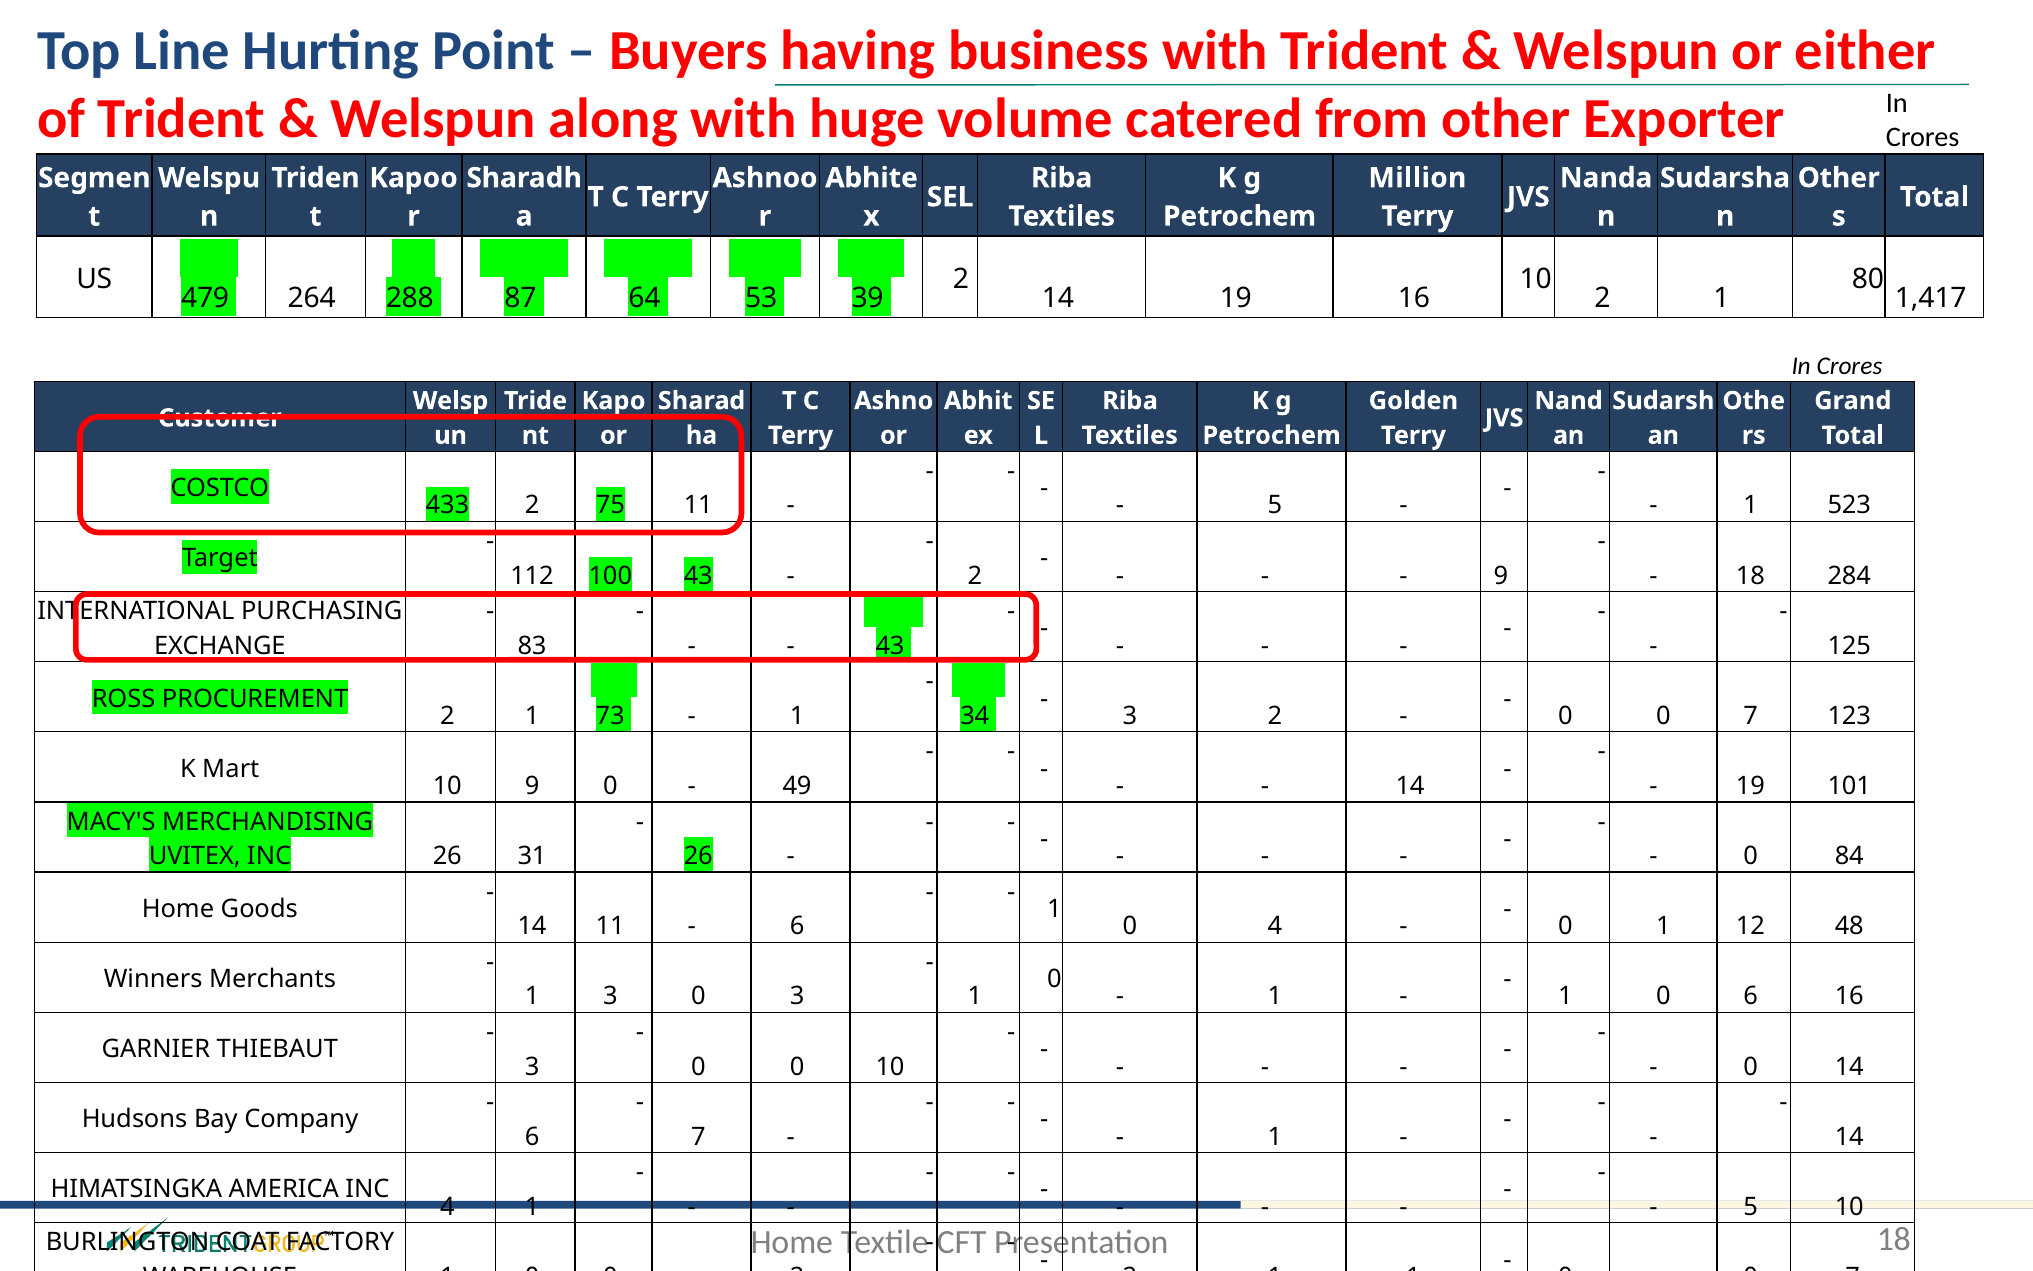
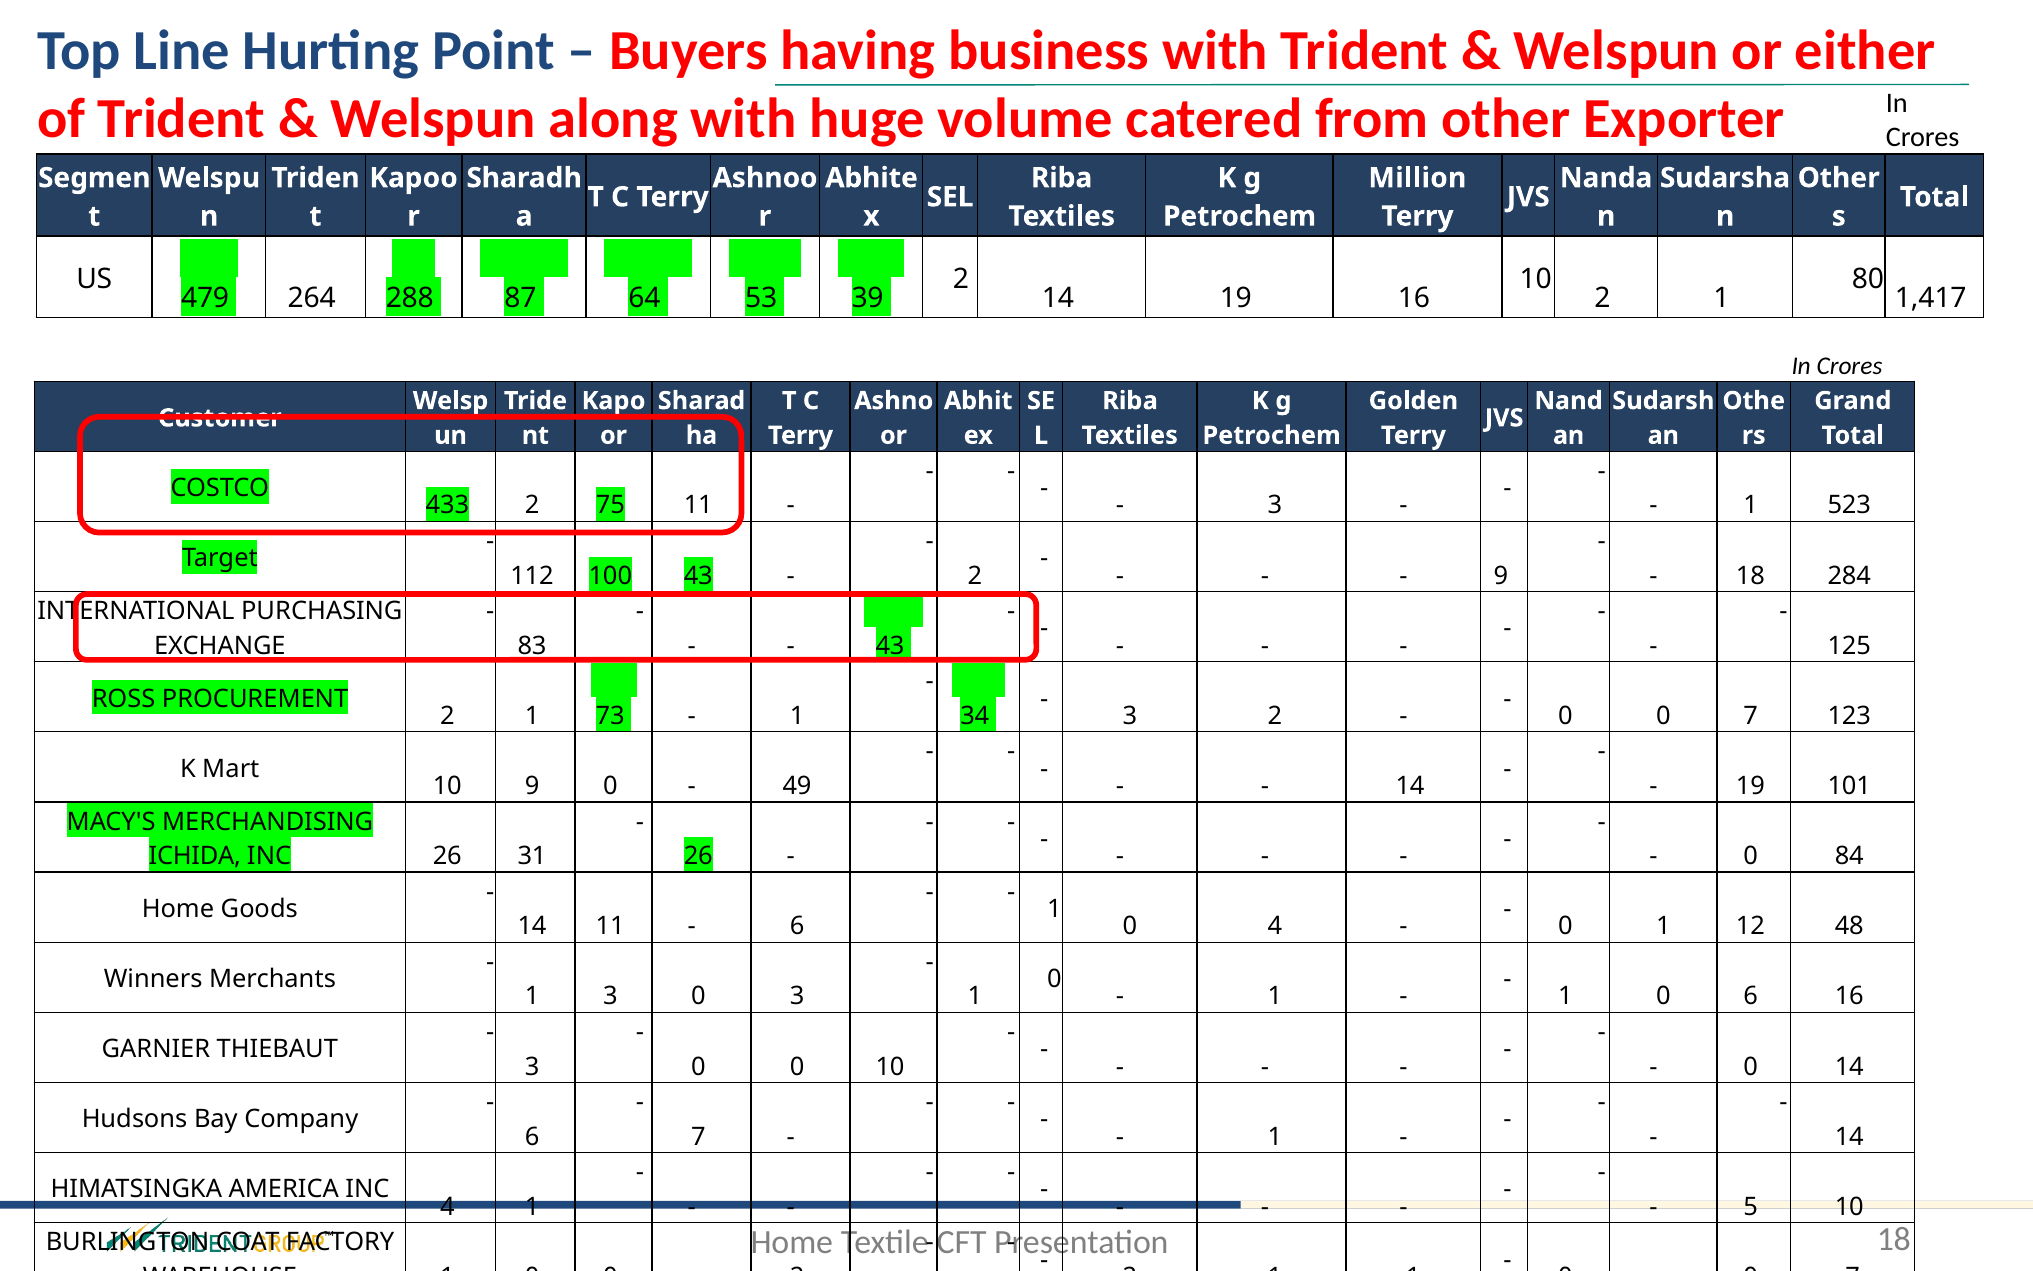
5 at (1275, 505): 5 -> 3
UVITEX: UVITEX -> ICHIDA
